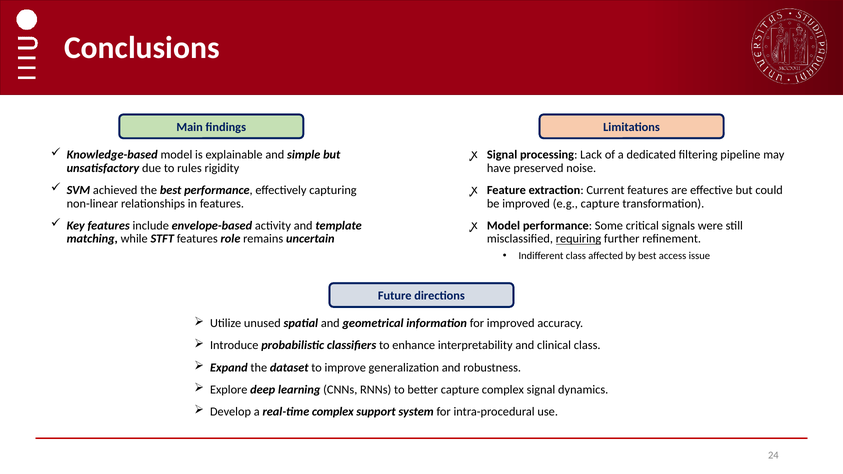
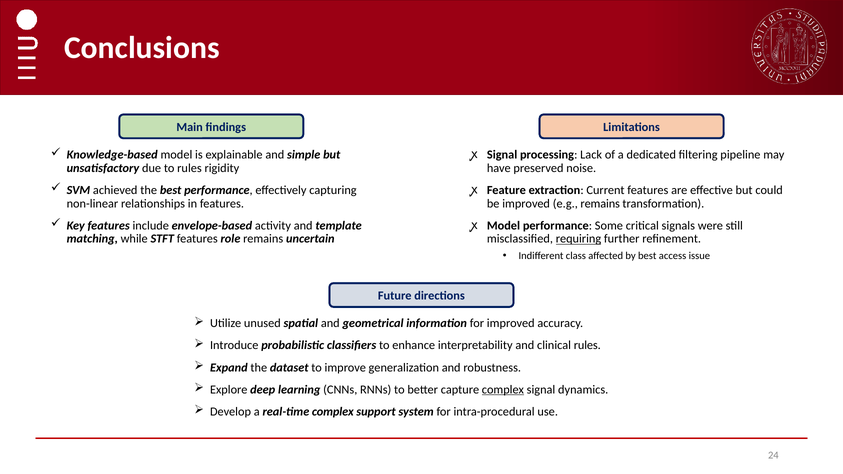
e.g capture: capture -> remains
clinical class: class -> rules
complex at (503, 390) underline: none -> present
